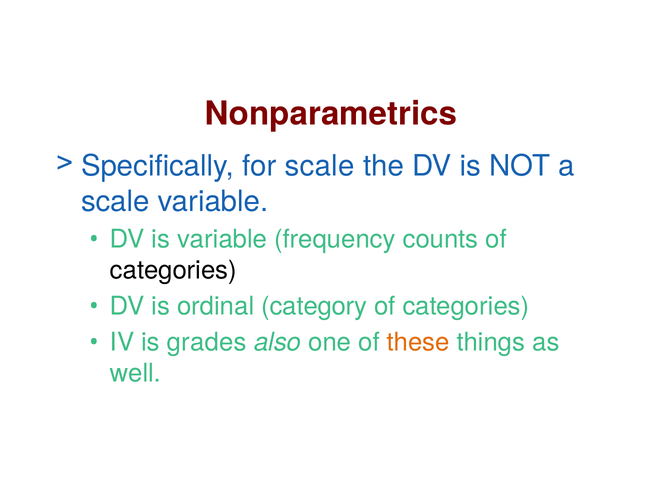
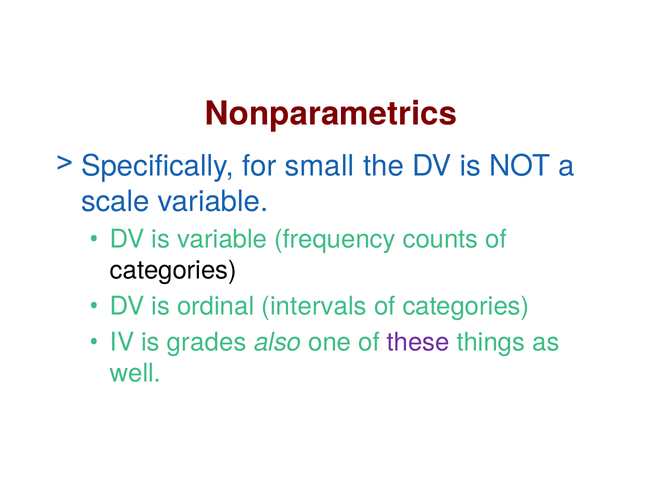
for scale: scale -> small
category: category -> intervals
these colour: orange -> purple
